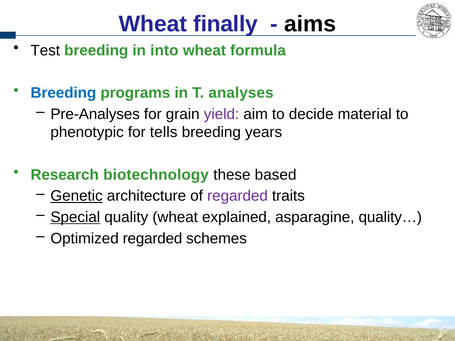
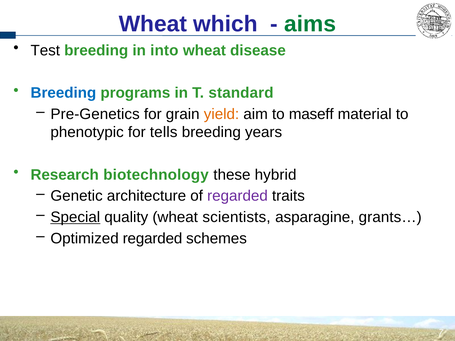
finally: finally -> which
aims colour: black -> green
formula: formula -> disease
analyses: analyses -> standard
Pre-Analyses: Pre-Analyses -> Pre-Genetics
yield colour: purple -> orange
decide: decide -> maseff
based: based -> hybrid
Genetic underline: present -> none
explained: explained -> scientists
quality…: quality… -> grants…
